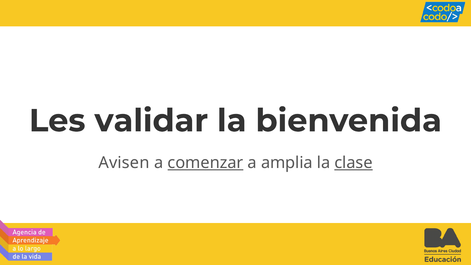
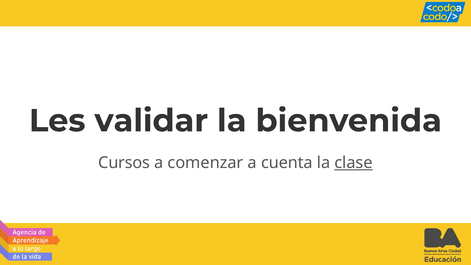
Avisen: Avisen -> Cursos
comenzar underline: present -> none
amplia: amplia -> cuenta
